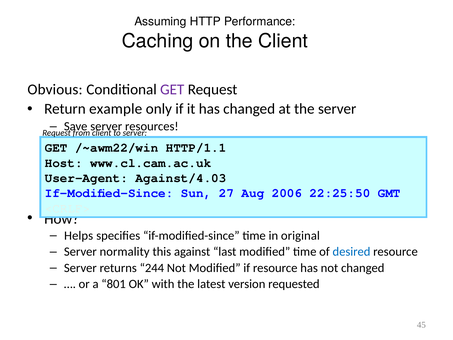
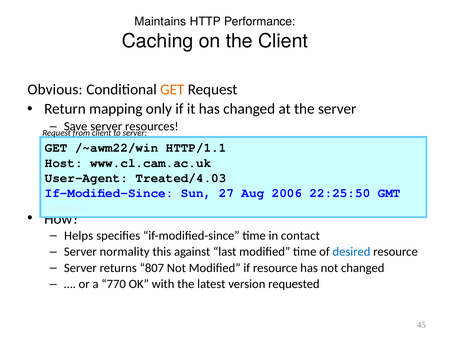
Assuming: Assuming -> Maintains
GET at (172, 90) colour: purple -> orange
example: example -> mapping
Against/4.03: Against/4.03 -> Treated/4.03
original: original -> contact
244: 244 -> 807
801: 801 -> 770
